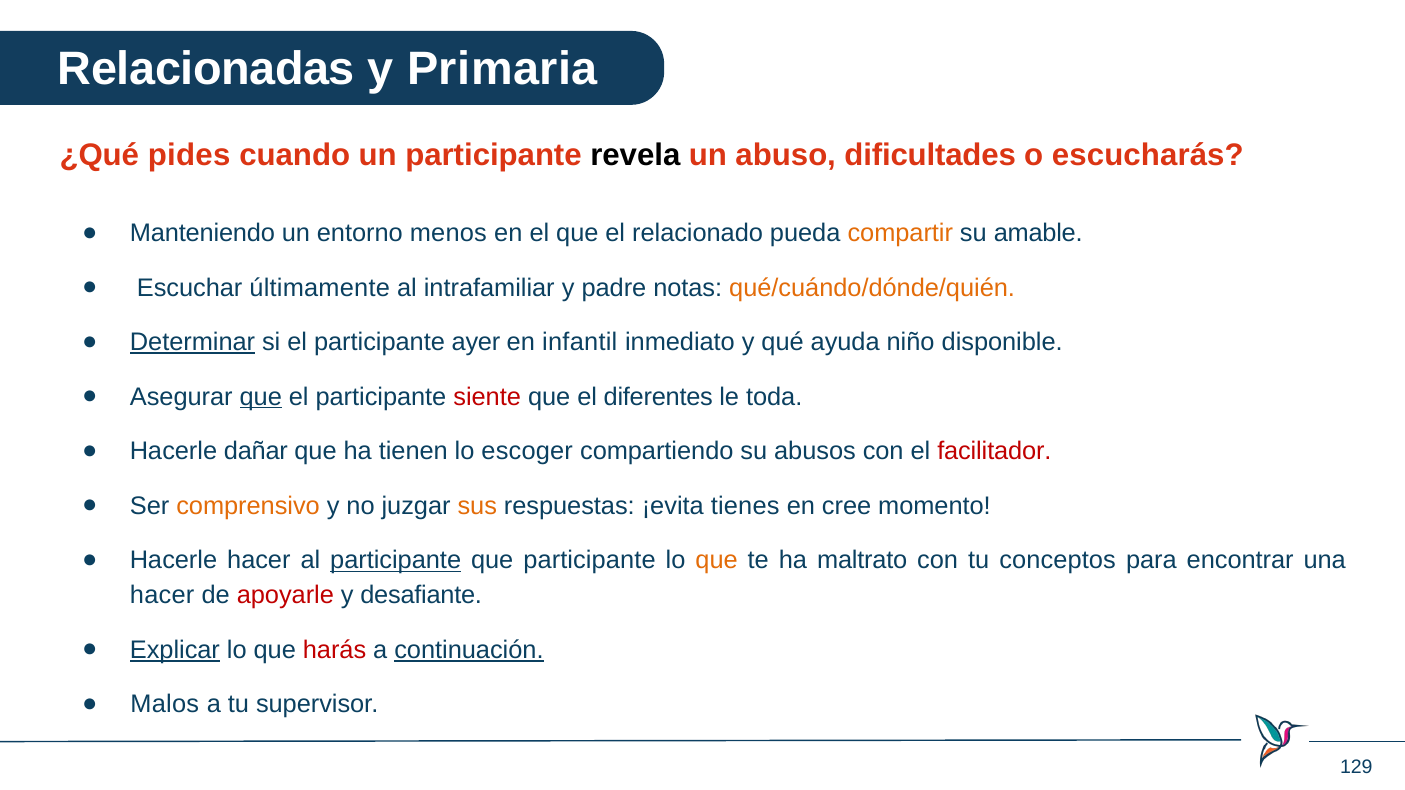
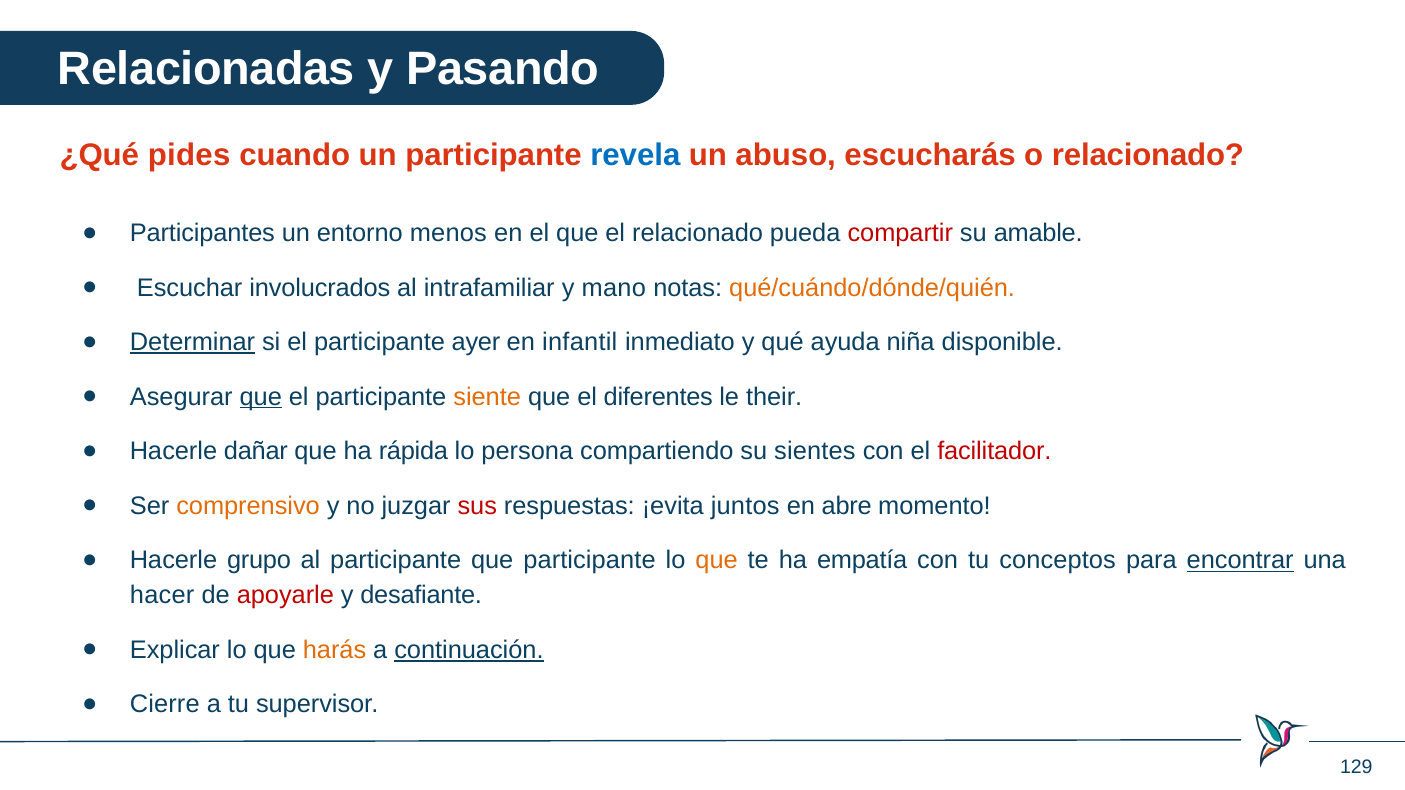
Primaria: Primaria -> Pasando
revela colour: black -> blue
dificultades: dificultades -> escucharás
o escucharás: escucharás -> relacionado
Manteniendo: Manteniendo -> Participantes
compartir colour: orange -> red
últimamente: últimamente -> involucrados
padre: padre -> mano
niño: niño -> niña
siente colour: red -> orange
toda: toda -> their
tienen: tienen -> rápida
escoger: escoger -> persona
abusos: abusos -> sientes
sus colour: orange -> red
tienes: tienes -> juntos
cree: cree -> abre
Hacerle hacer: hacer -> grupo
participante at (396, 561) underline: present -> none
maltrato: maltrato -> empatía
encontrar underline: none -> present
Explicar underline: present -> none
harás colour: red -> orange
Malos: Malos -> Cierre
